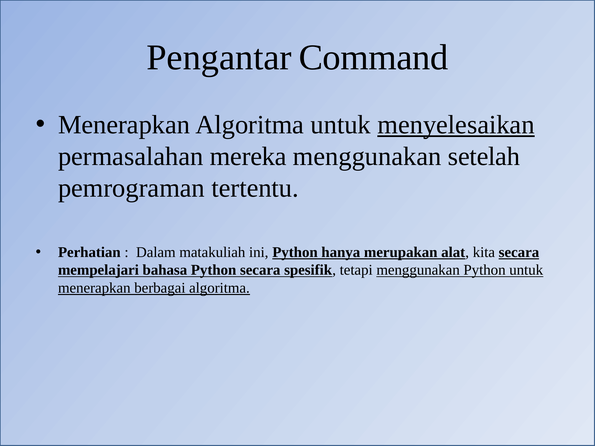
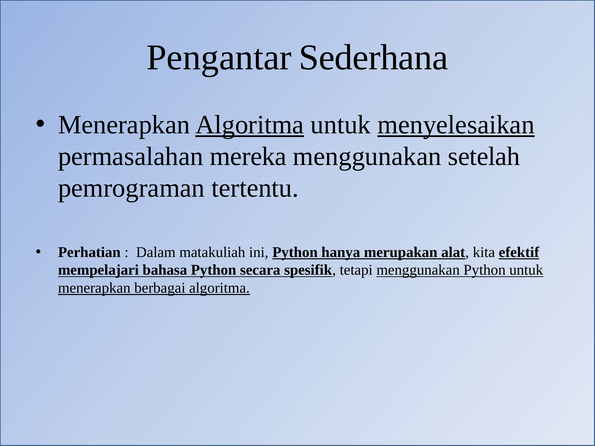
Command: Command -> Sederhana
Algoritma at (250, 125) underline: none -> present
kita secara: secara -> efektif
